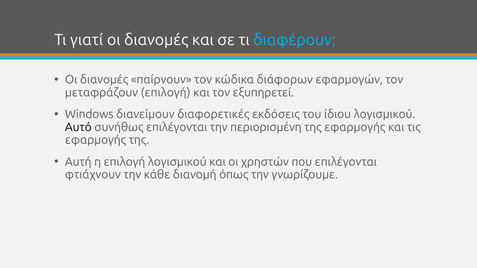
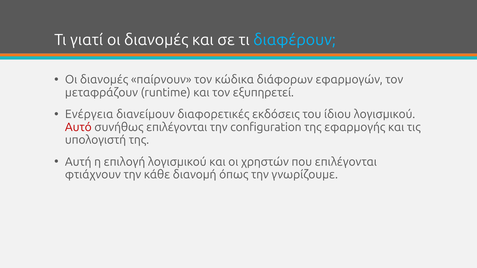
μεταφράζουν επιλογή: επιλογή -> runtime
Windows: Windows -> Ενέργεια
Αυτό colour: black -> red
περιορισμένη: περιορισμένη -> configuration
εφαρμογής at (96, 140): εφαρμογής -> υπολογιστή
